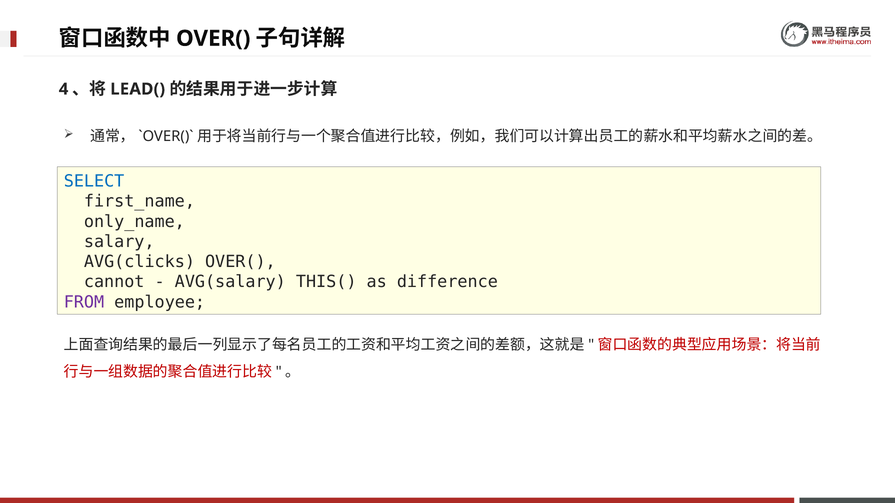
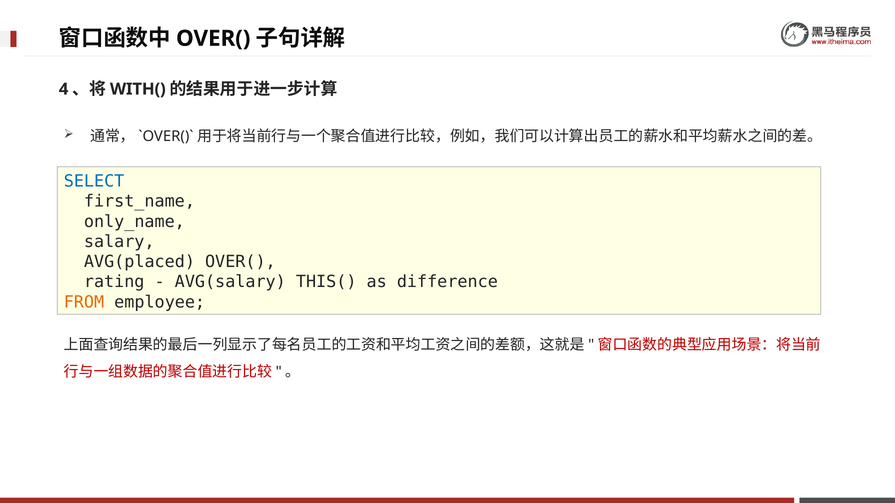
LEAD(: LEAD( -> WITH(
AVG(clicks: AVG(clicks -> AVG(placed
cannot: cannot -> rating
FROM colour: purple -> orange
